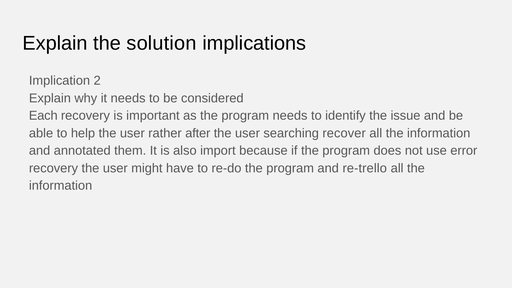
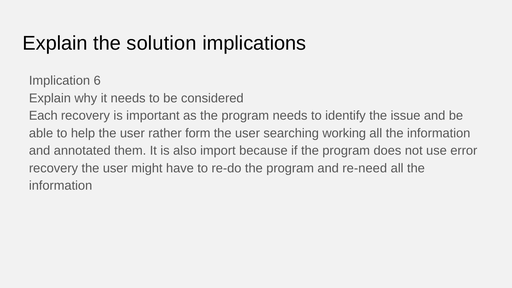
2: 2 -> 6
after: after -> form
recover: recover -> working
re-trello: re-trello -> re-need
